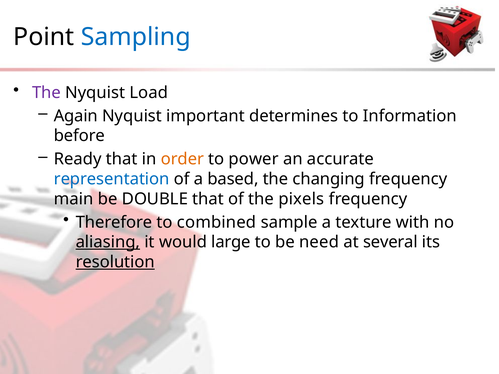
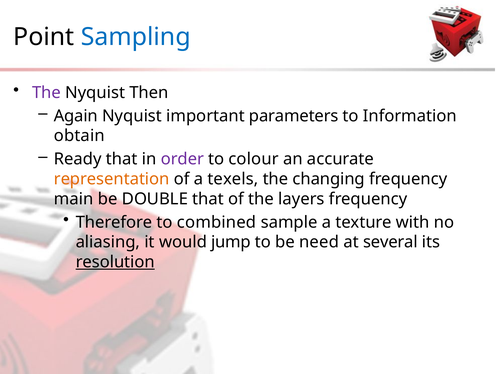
Load: Load -> Then
determines: determines -> parameters
before: before -> obtain
order colour: orange -> purple
power: power -> colour
representation colour: blue -> orange
based: based -> texels
pixels: pixels -> layers
aliasing underline: present -> none
large: large -> jump
